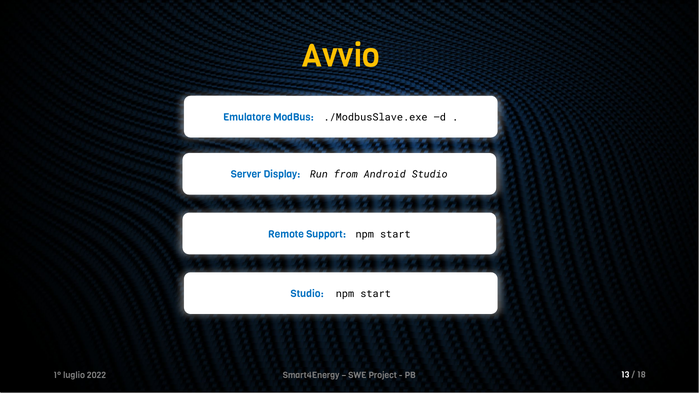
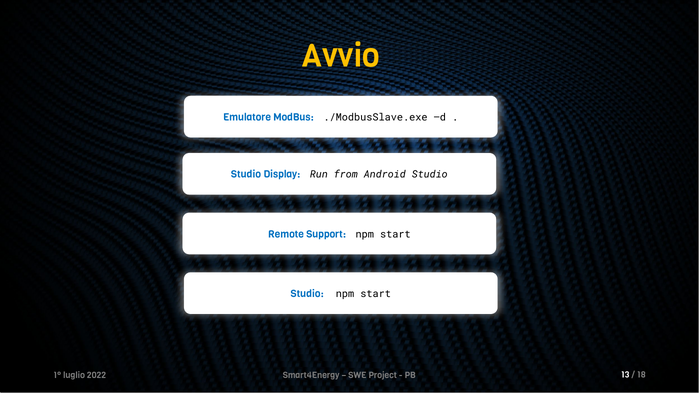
Server at (246, 175): Server -> Studio
